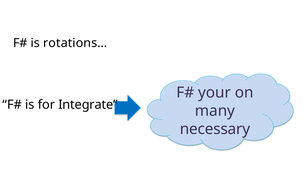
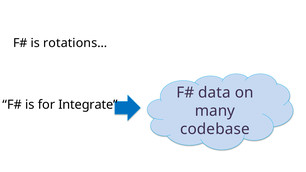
your: your -> data
necessary: necessary -> codebase
